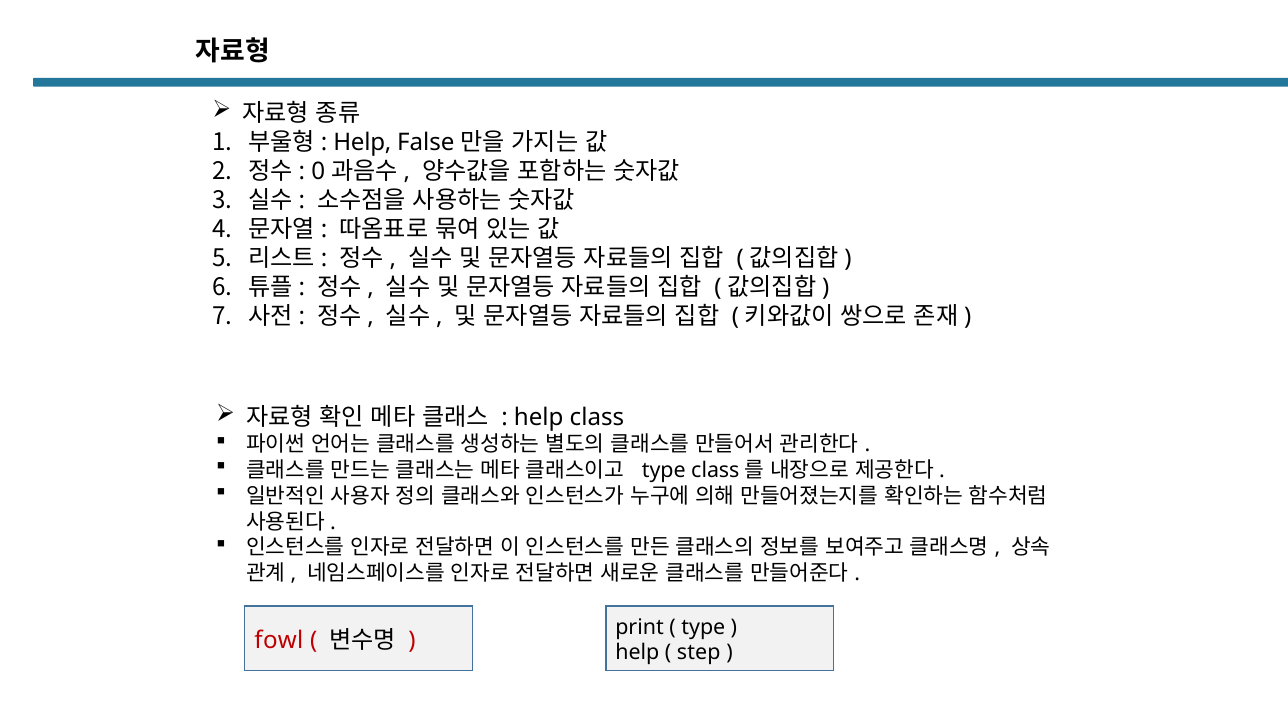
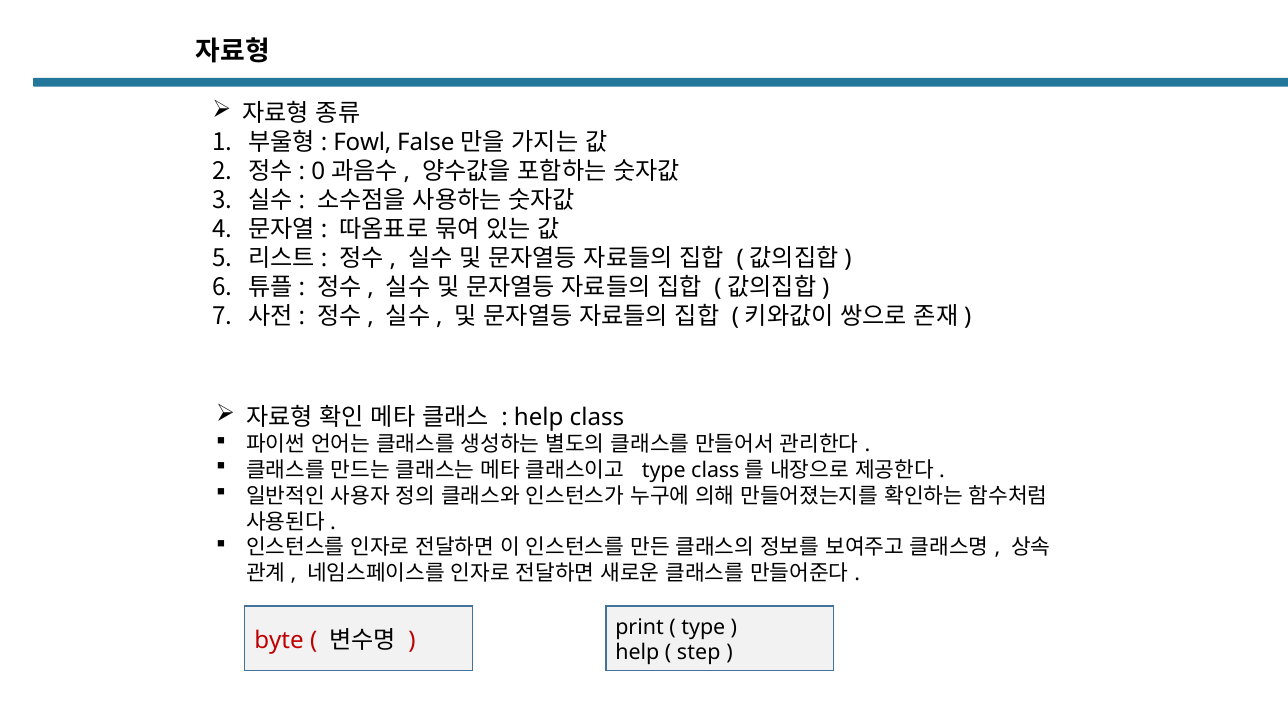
Help at (362, 143): Help -> Fowl
fowl: fowl -> byte
